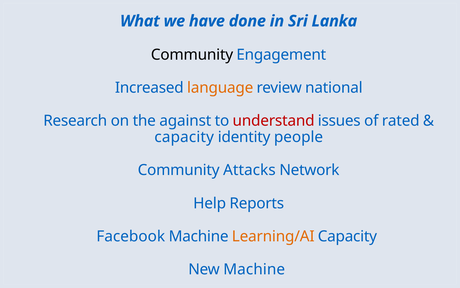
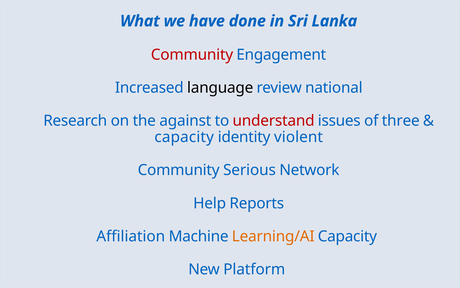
Community at (192, 55) colour: black -> red
language colour: orange -> black
rated: rated -> three
people: people -> violent
Attacks: Attacks -> Serious
Facebook: Facebook -> Affiliation
New Machine: Machine -> Platform
